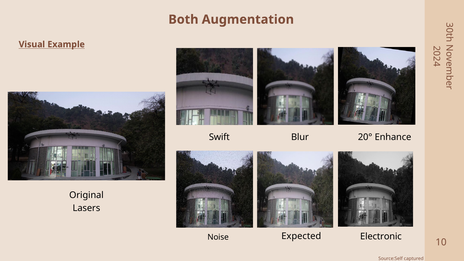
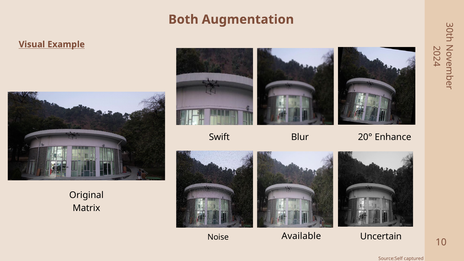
Lasers: Lasers -> Matrix
Expected: Expected -> Available
Electronic: Electronic -> Uncertain
